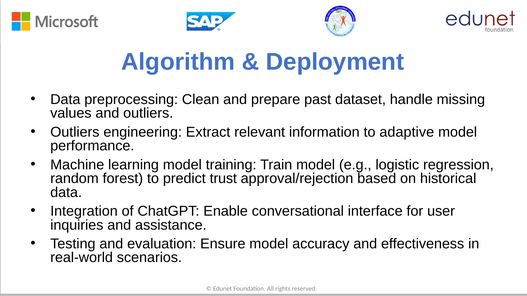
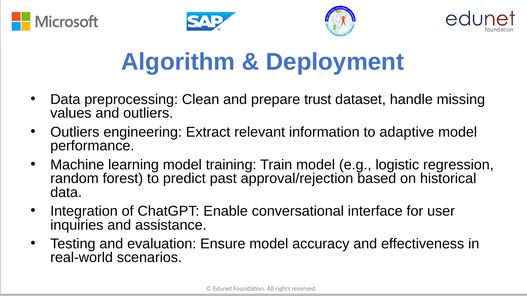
past: past -> trust
trust: trust -> past
